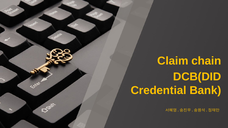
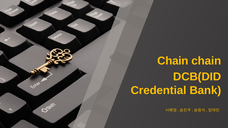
Claim at (173, 61): Claim -> Chain
